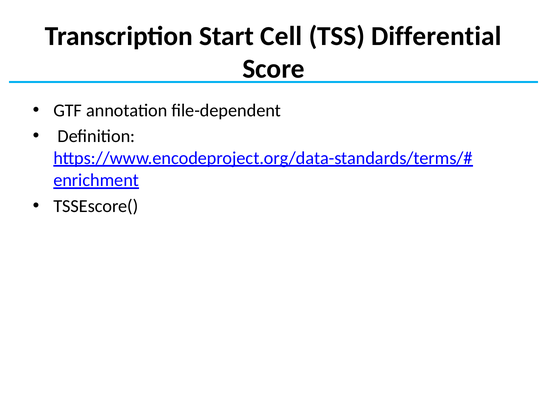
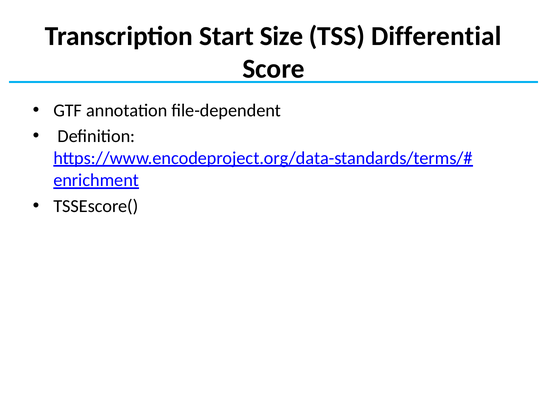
Cell: Cell -> Size
